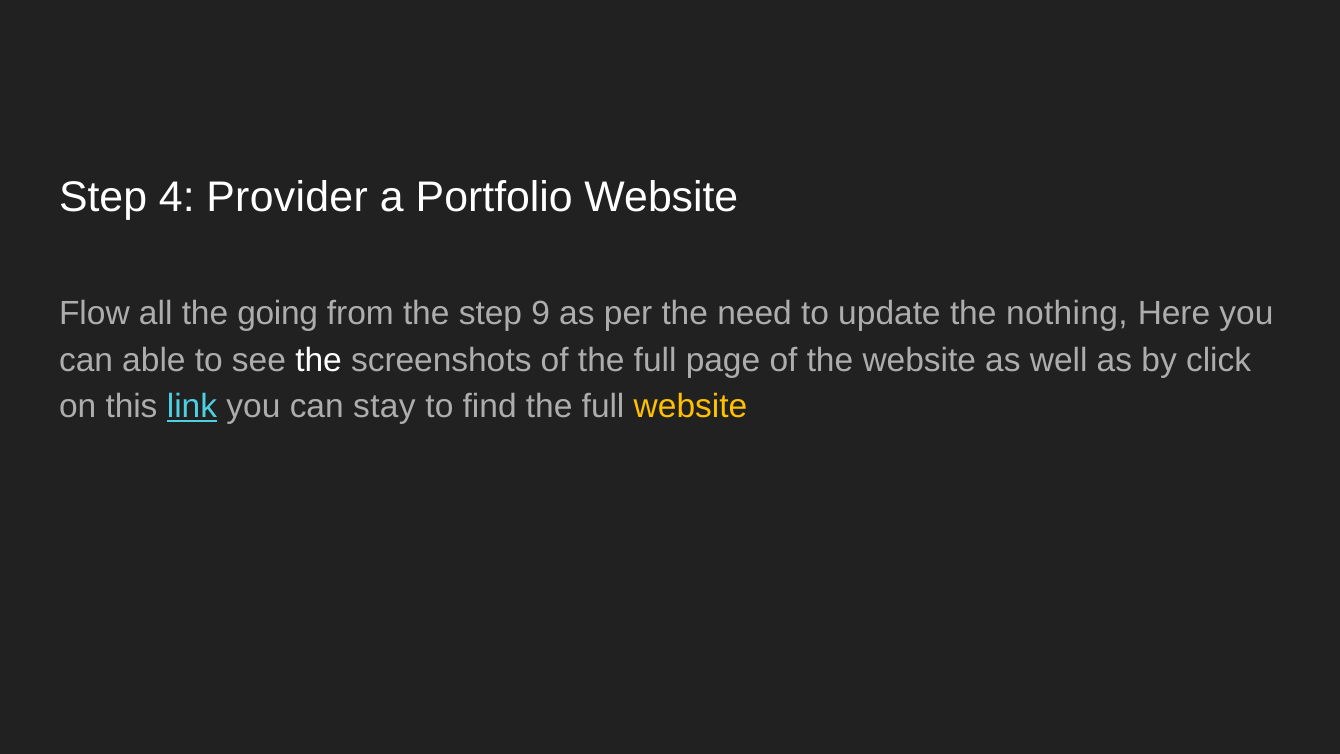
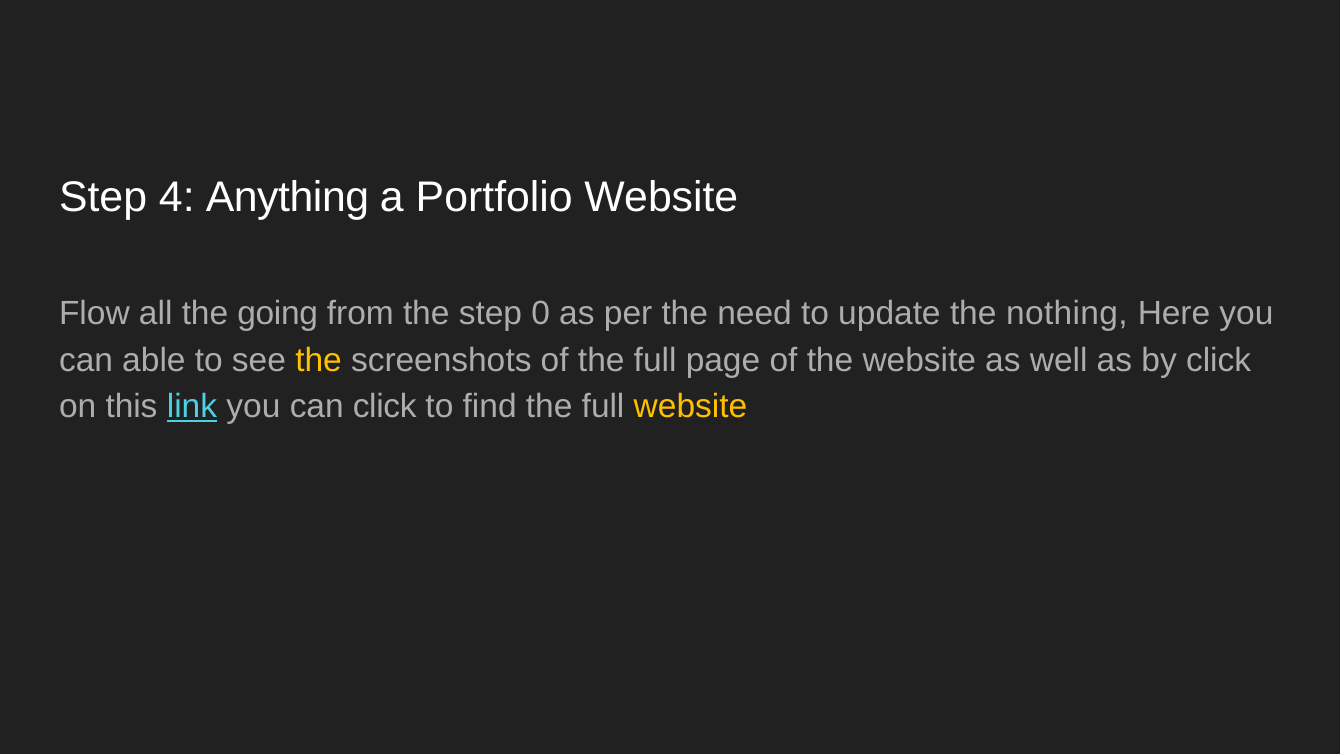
Provider: Provider -> Anything
9: 9 -> 0
the at (319, 360) colour: white -> yellow
can stay: stay -> click
